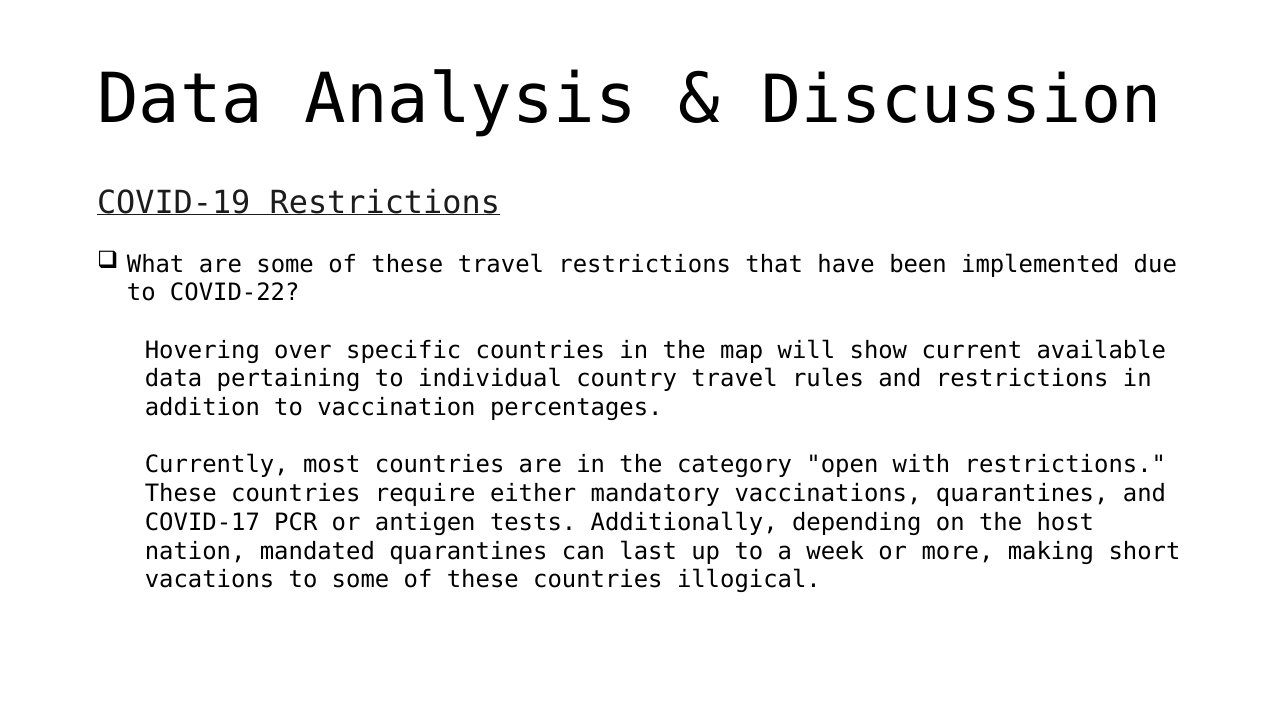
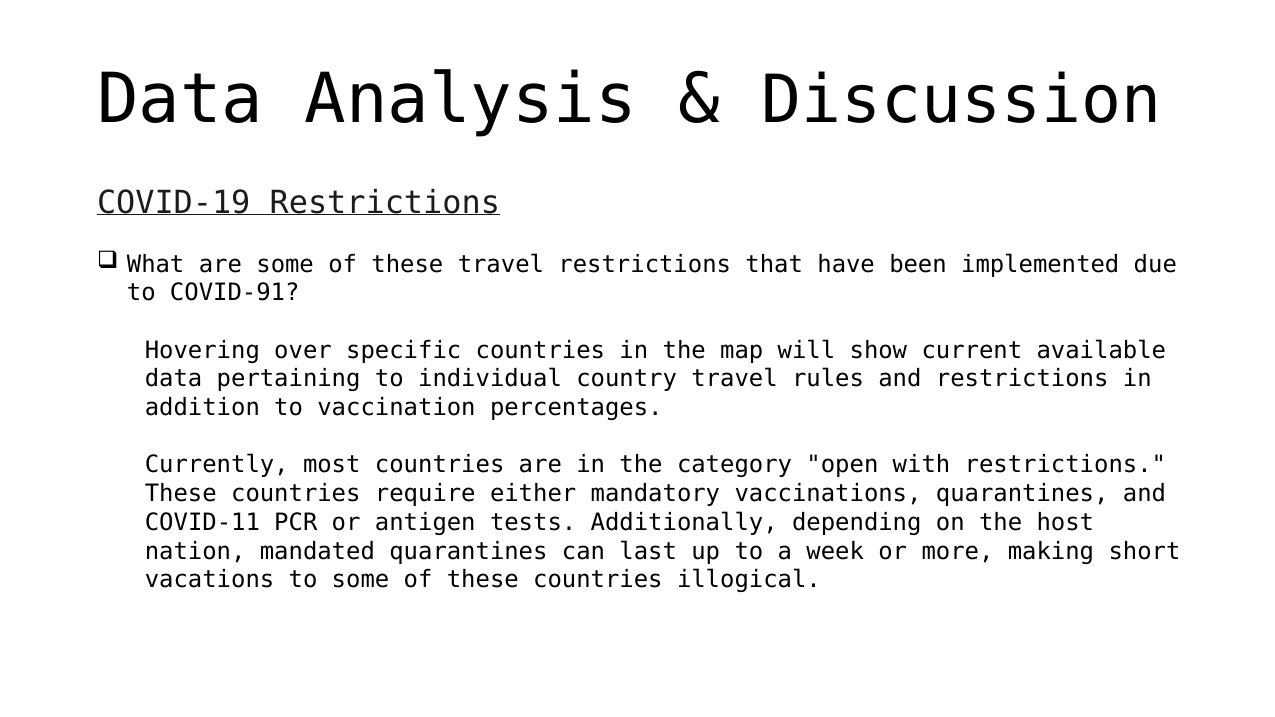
COVID-22: COVID-22 -> COVID-91
COVID-17: COVID-17 -> COVID-11
